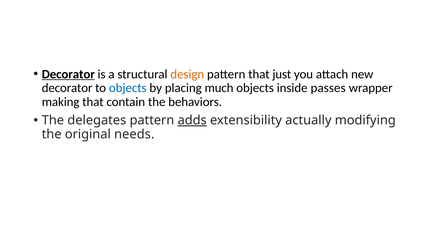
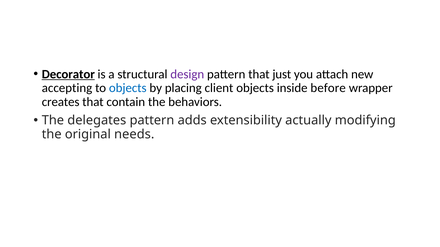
design colour: orange -> purple
decorator at (67, 88): decorator -> accepting
much: much -> client
passes: passes -> before
making: making -> creates
adds underline: present -> none
